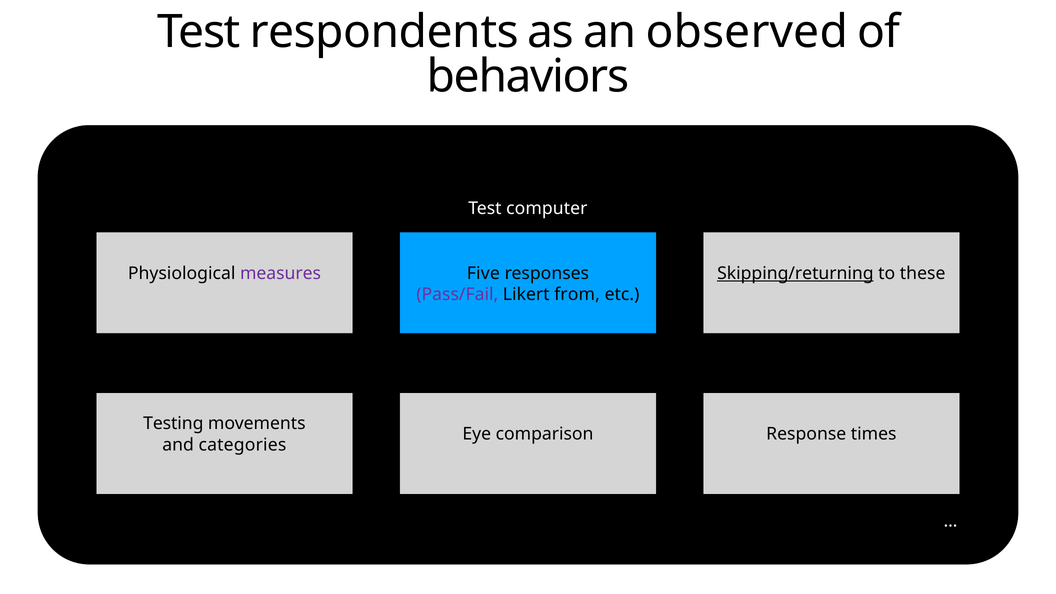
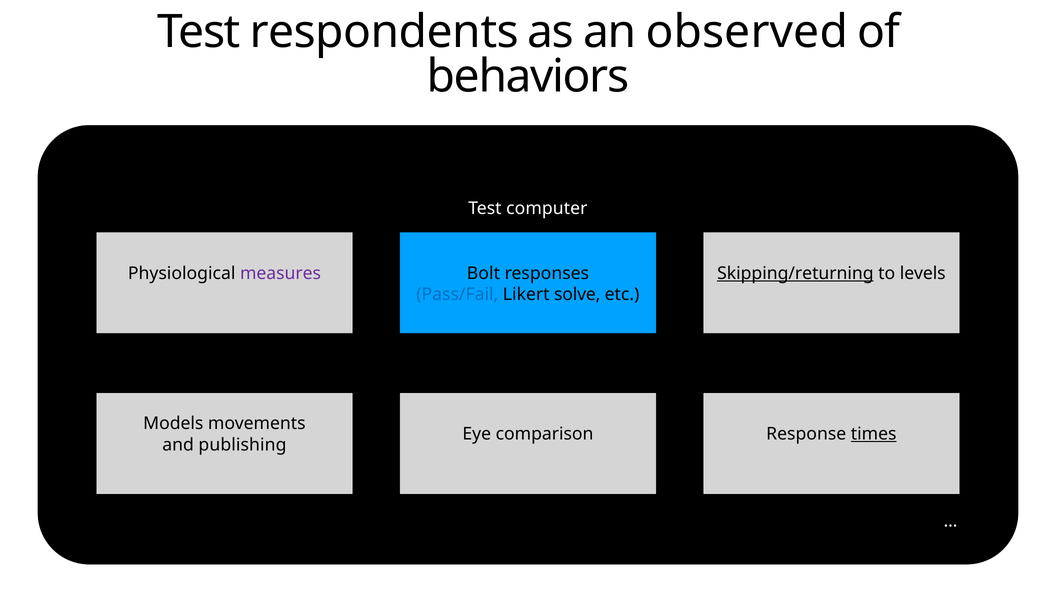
Five: Five -> Bolt
these: these -> levels
Pass/Fail colour: purple -> blue
from: from -> solve
Testing: Testing -> Models
times underline: none -> present
categories: categories -> publishing
